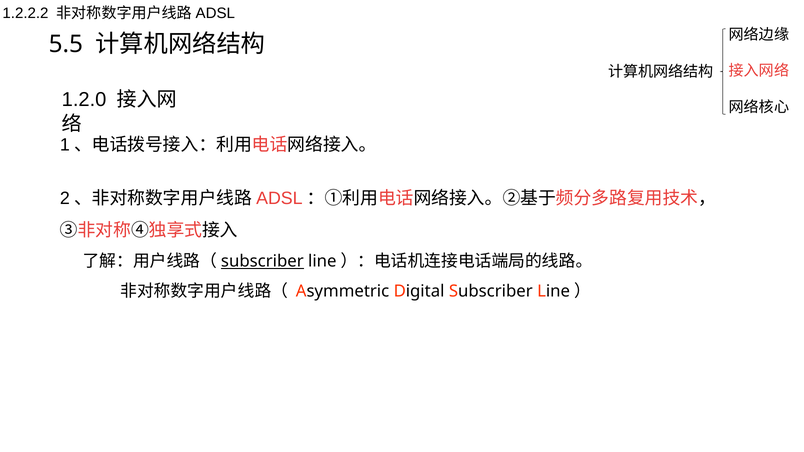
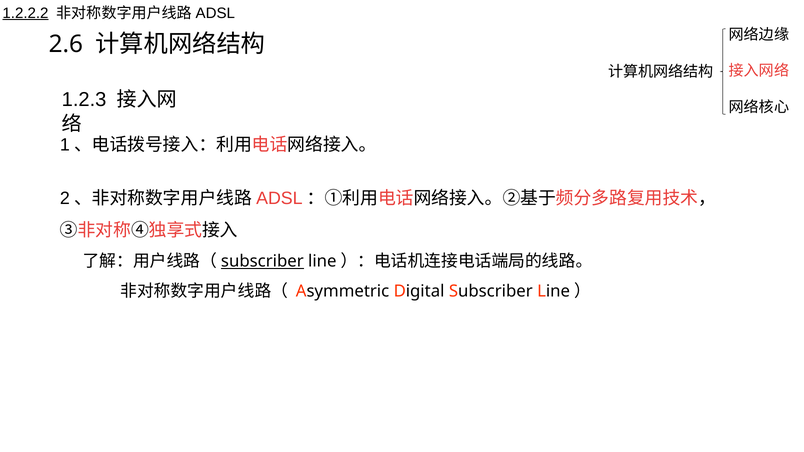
1.2.2.2 underline: none -> present
5.5: 5.5 -> 2.6
1.2.0: 1.2.0 -> 1.2.3
